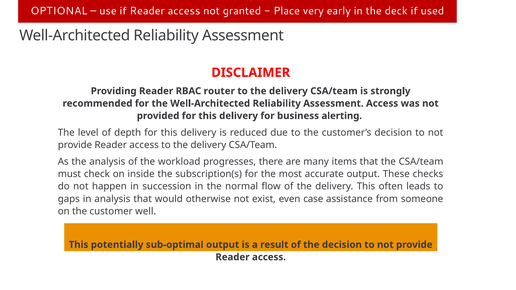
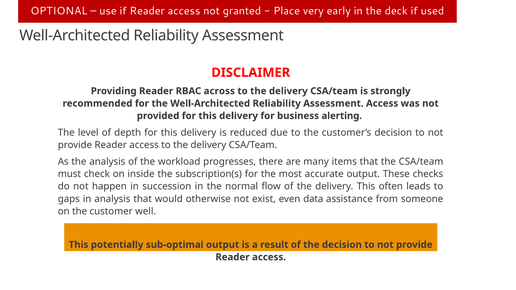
router: router -> across
case: case -> data
